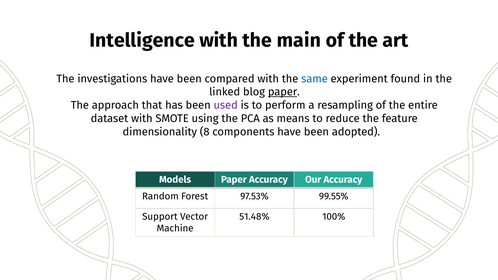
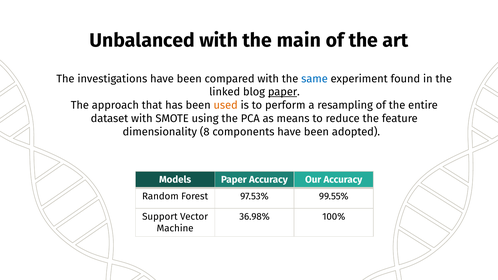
Intelligence: Intelligence -> Unbalanced
used colour: purple -> orange
51.48%: 51.48% -> 36.98%
